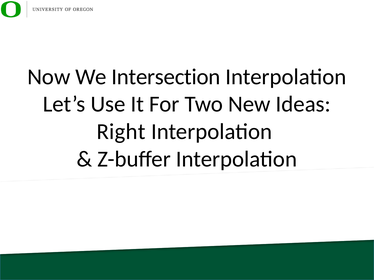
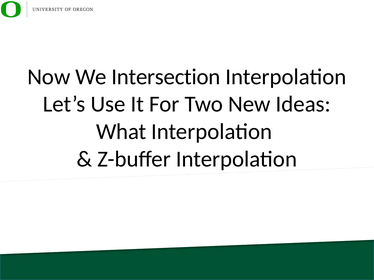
Right: Right -> What
